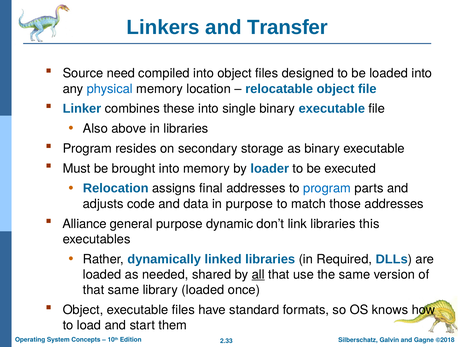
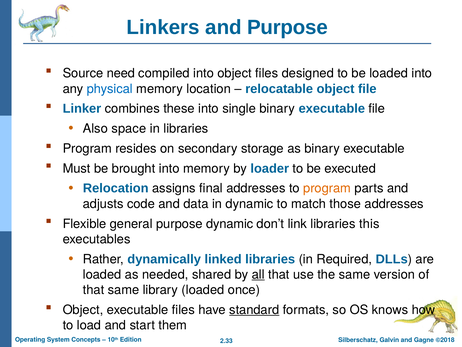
and Transfer: Transfer -> Purpose
above: above -> space
program at (327, 188) colour: blue -> orange
in purpose: purpose -> dynamic
Alliance: Alliance -> Flexible
standard underline: none -> present
